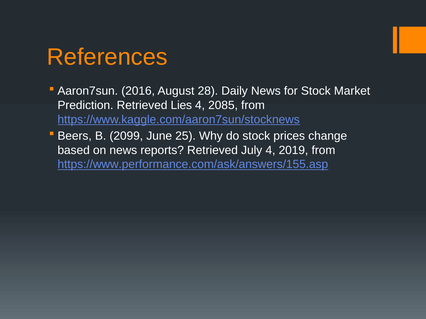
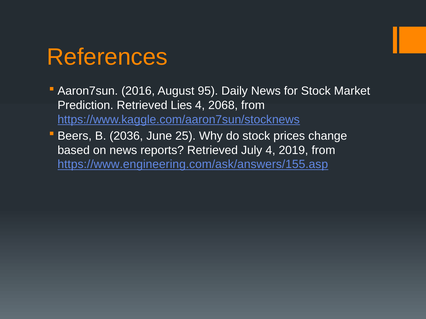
28: 28 -> 95
2085: 2085 -> 2068
2099: 2099 -> 2036
https://www.performance.com/ask/answers/155.asp: https://www.performance.com/ask/answers/155.asp -> https://www.engineering.com/ask/answers/155.asp
